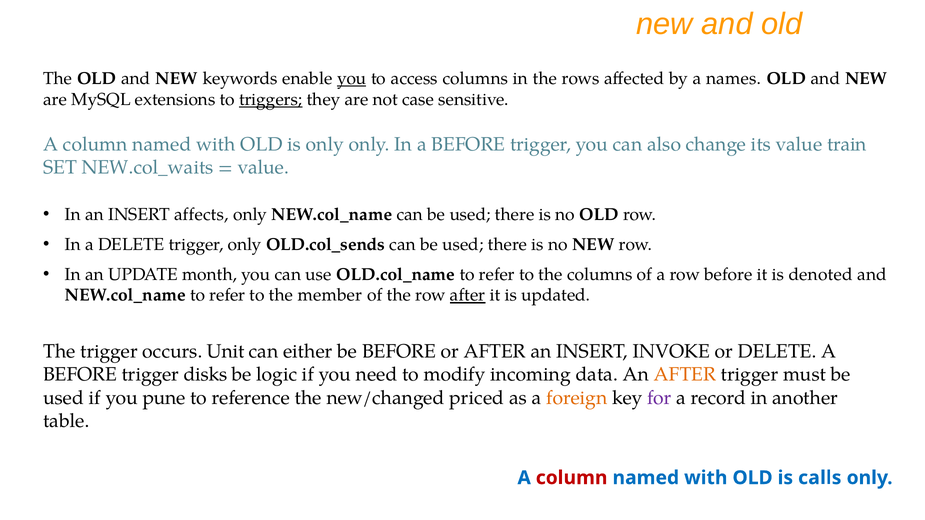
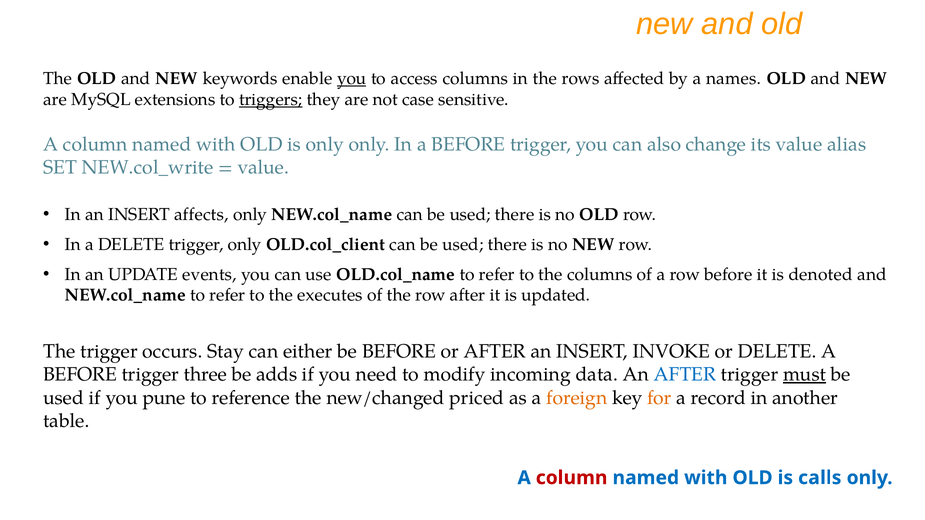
train: train -> alias
NEW.col_waits: NEW.col_waits -> NEW.col_write
OLD.col_sends: OLD.col_sends -> OLD.col_client
month: month -> events
member: member -> executes
after at (468, 295) underline: present -> none
Unit: Unit -> Stay
disks: disks -> three
logic: logic -> adds
AFTER at (685, 375) colour: orange -> blue
must underline: none -> present
for colour: purple -> orange
